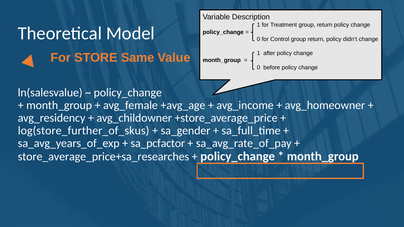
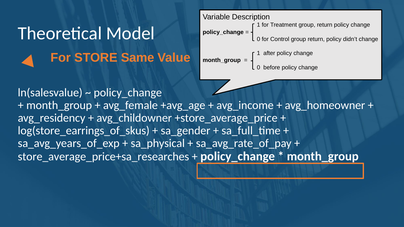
log(store_further_of_skus: log(store_further_of_skus -> log(store_earrings_of_skus
sa_pcfactor: sa_pcfactor -> sa_physical
